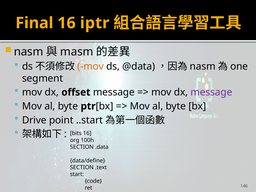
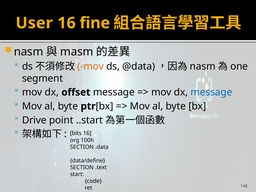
Final: Final -> User
iptr: iptr -> fine
message at (211, 92) colour: purple -> blue
